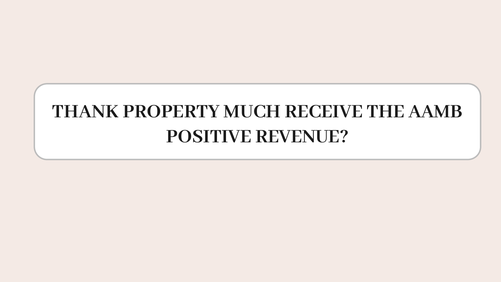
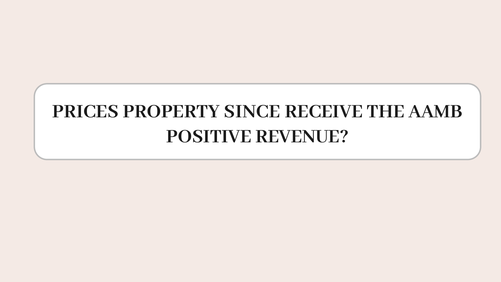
THANK: THANK -> PRICES
MUCH: MUCH -> SINCE
